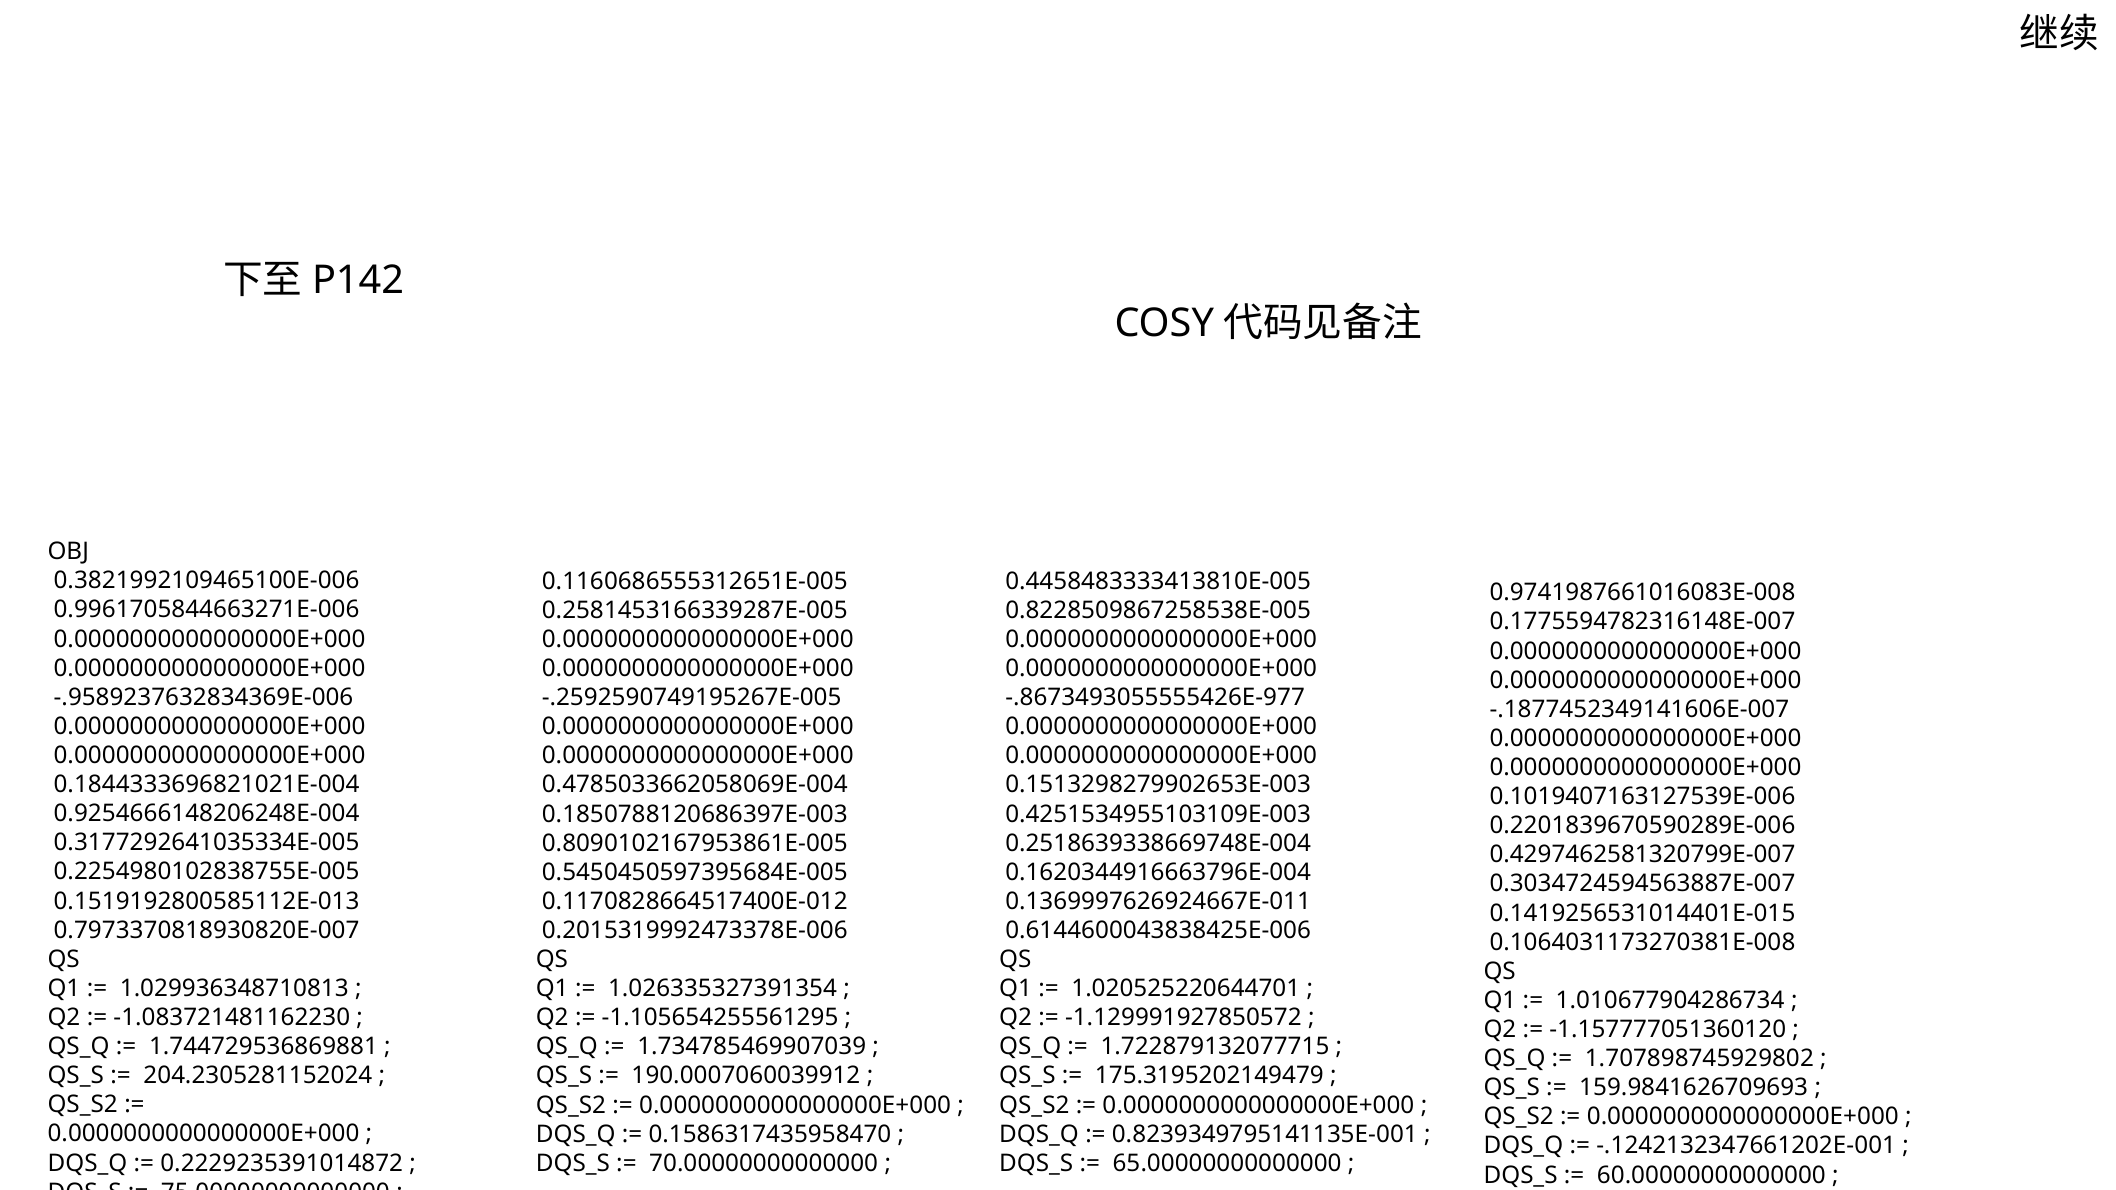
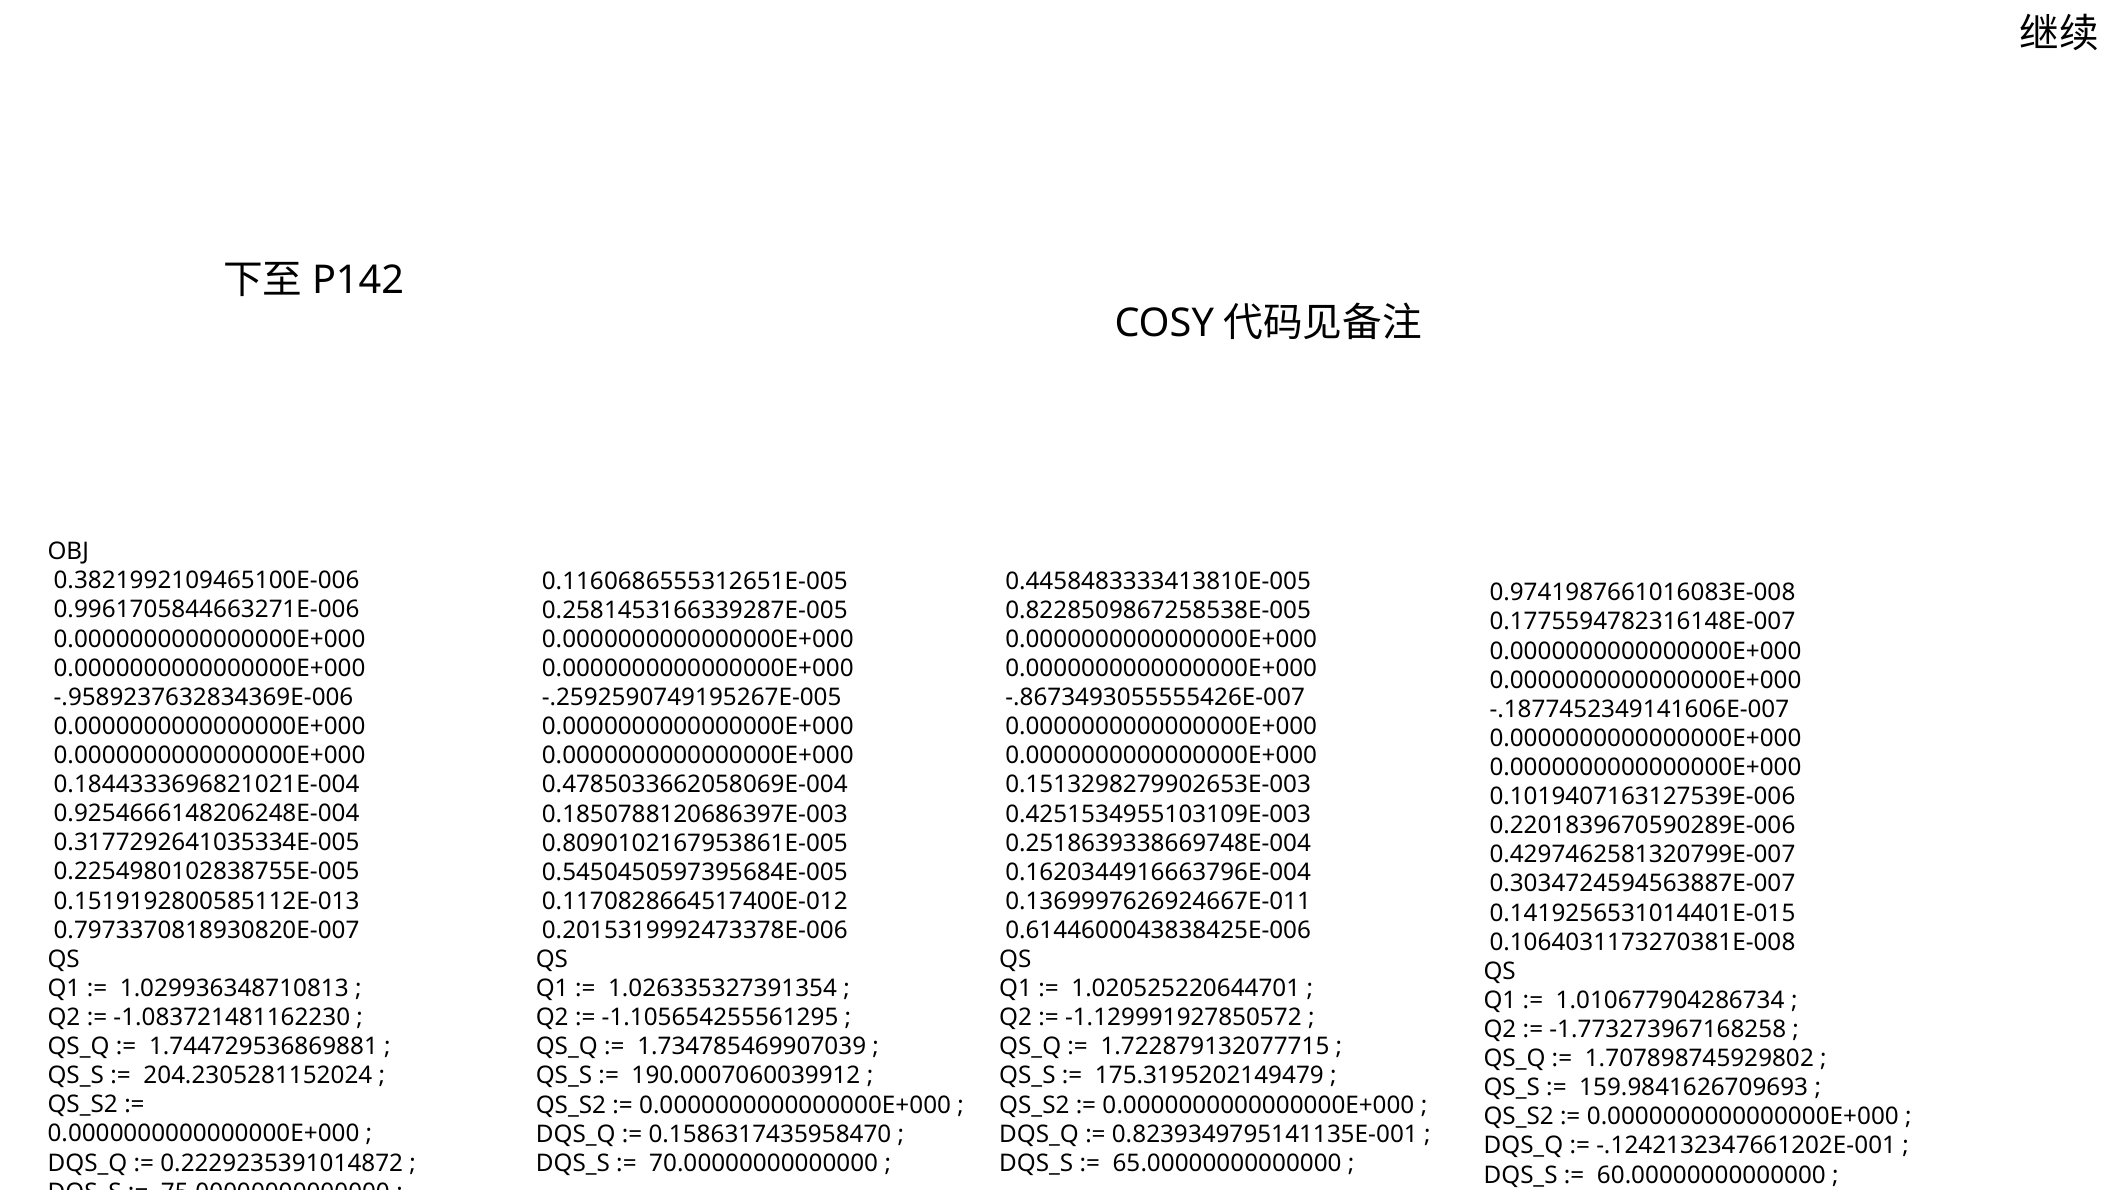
-.8673493055555426E-977: -.8673493055555426E-977 -> -.8673493055555426E-007
-1.157777051360120: -1.157777051360120 -> -1.773273967168258
